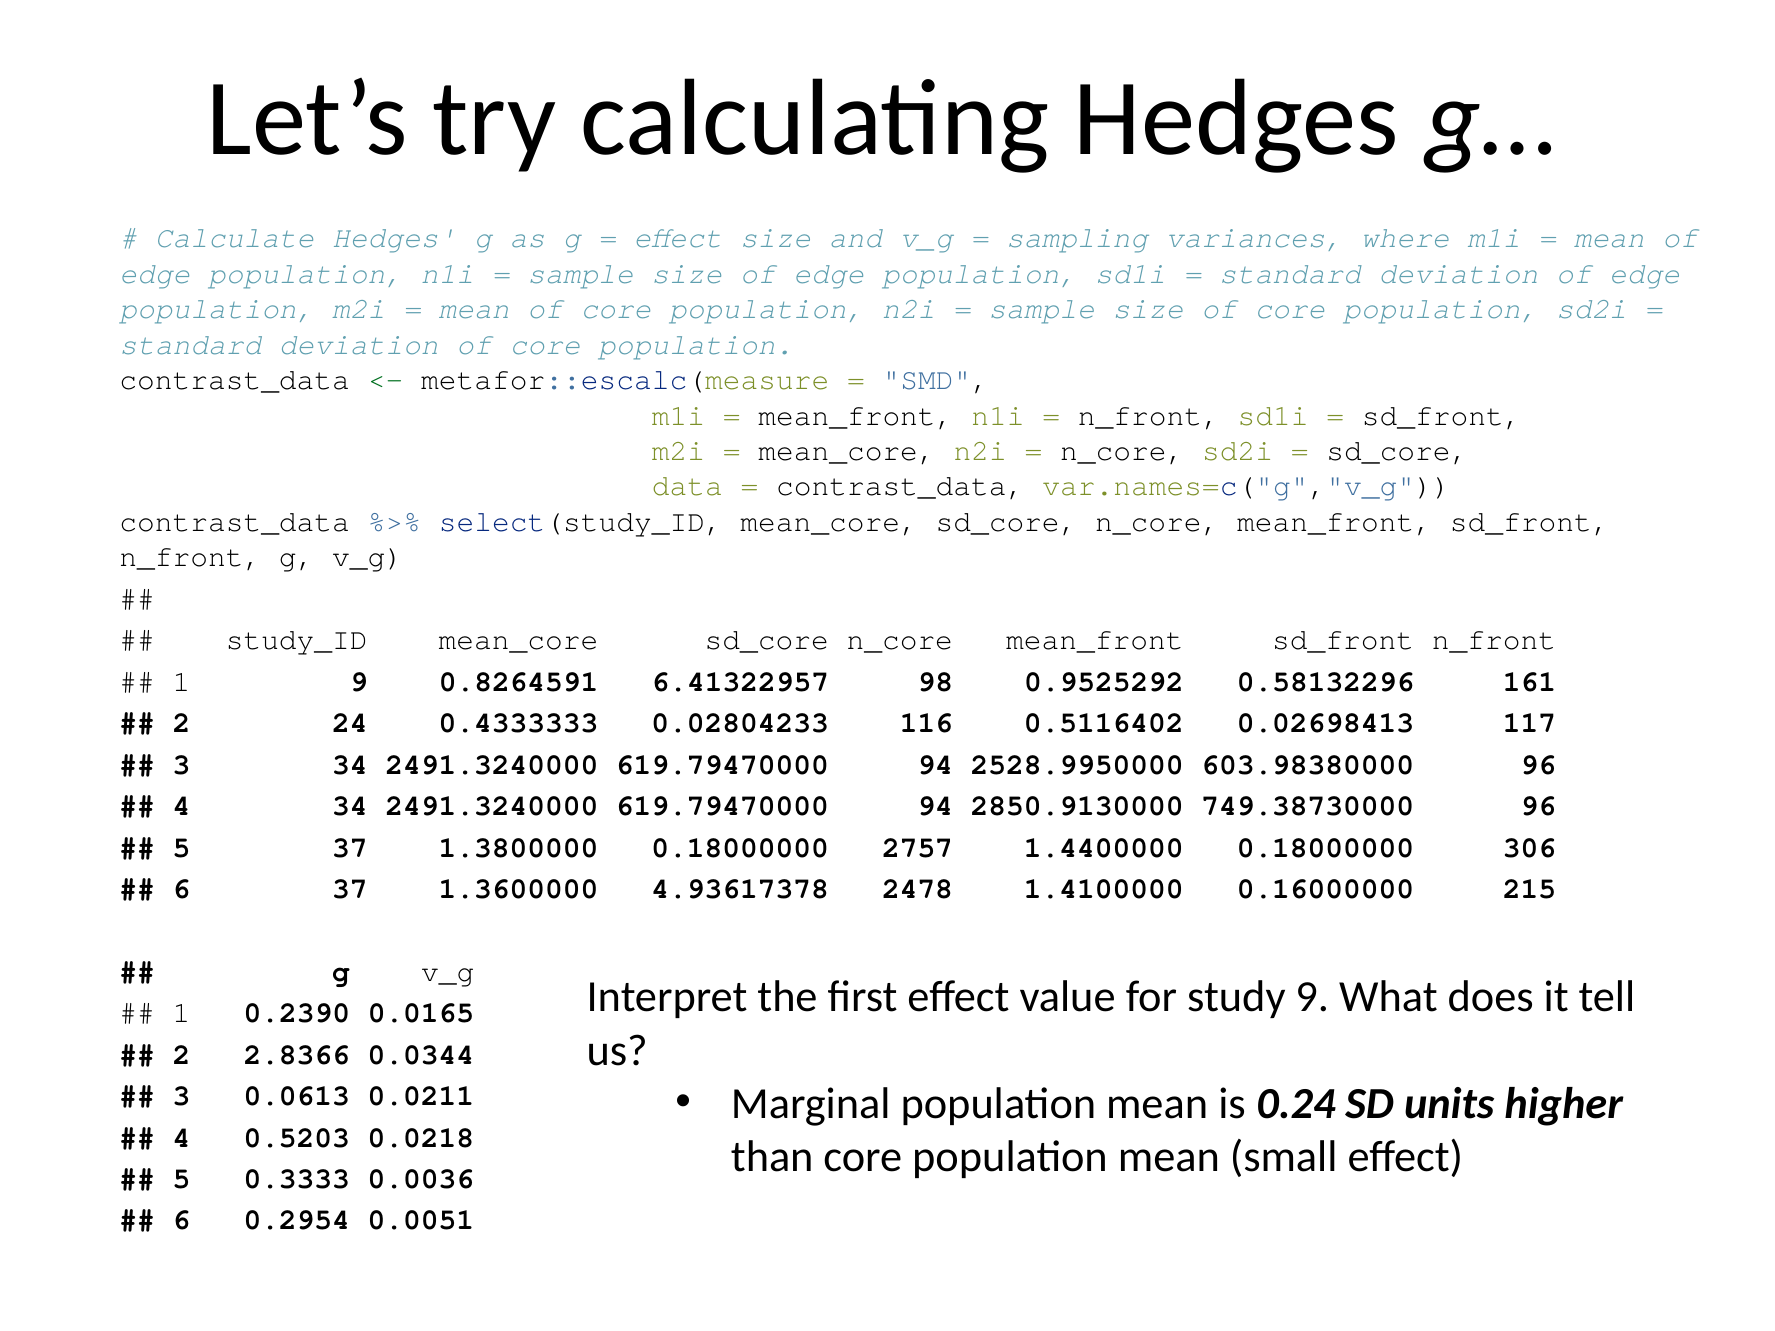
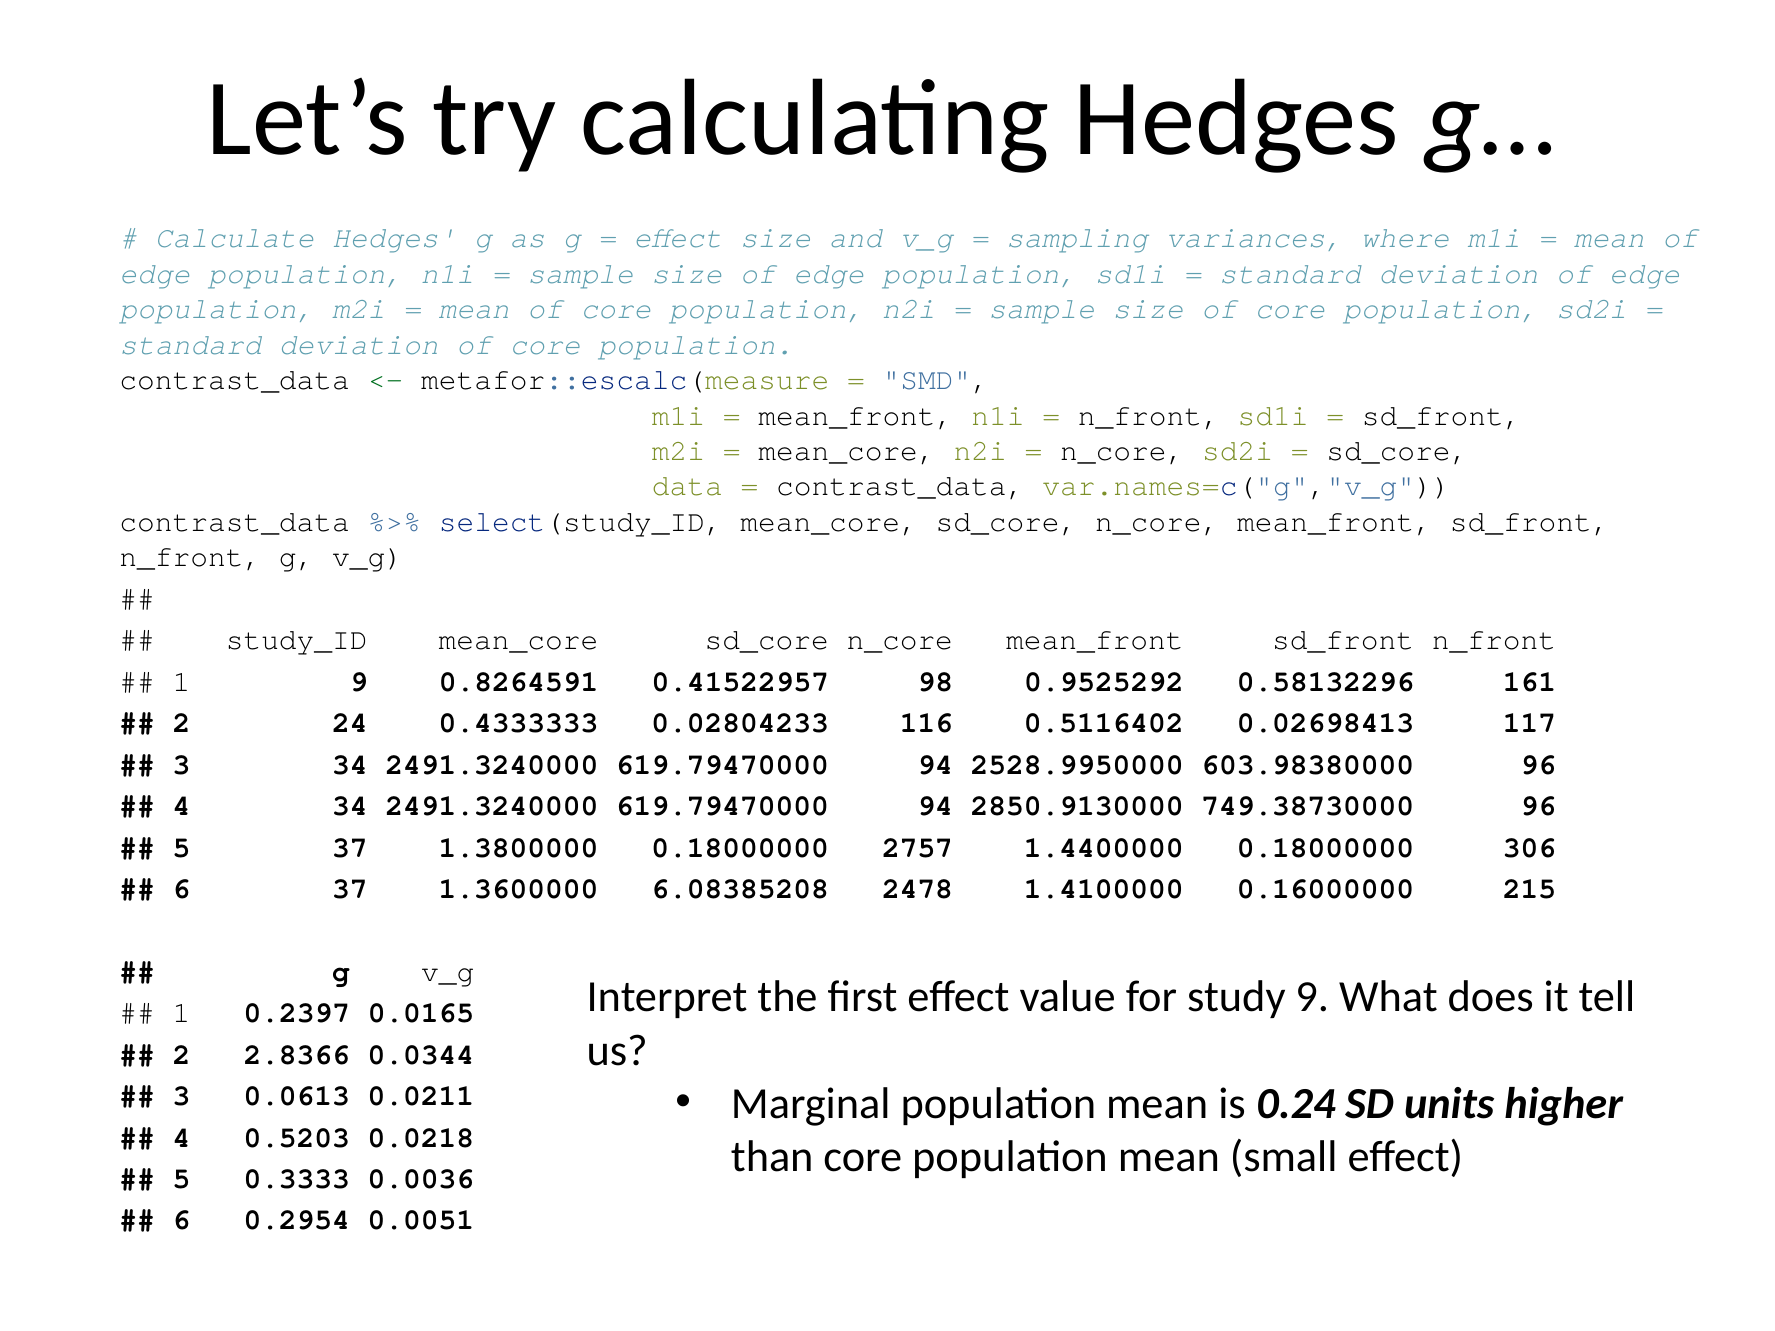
6.41322957: 6.41322957 -> 0.41522957
4.93617378: 4.93617378 -> 6.08385208
0.2390: 0.2390 -> 0.2397
